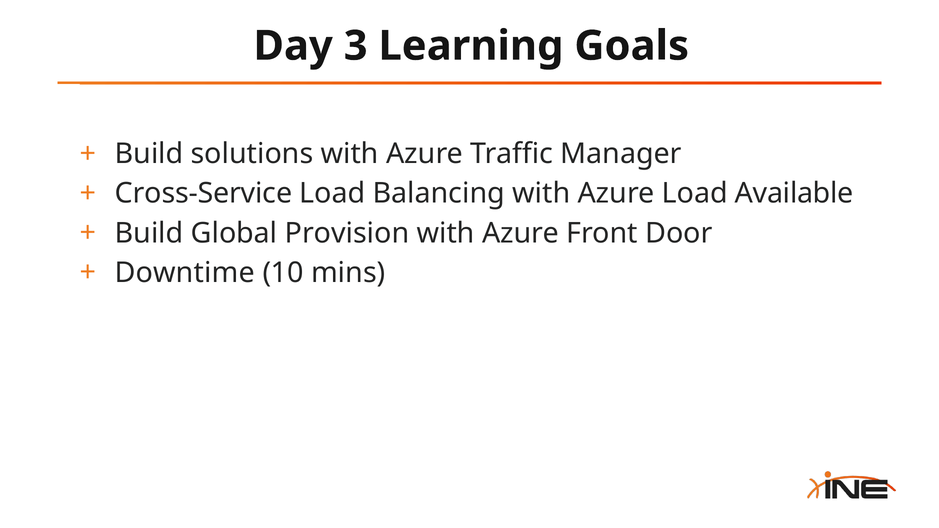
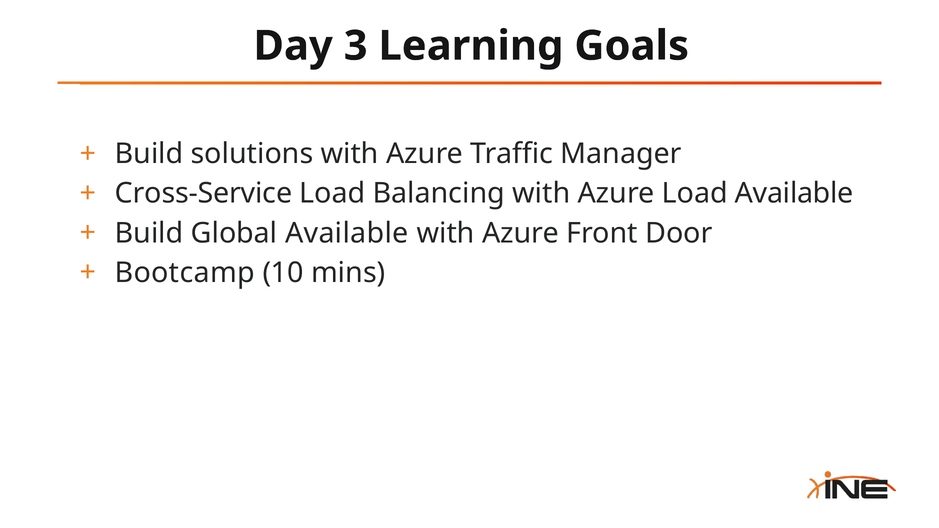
Global Provision: Provision -> Available
Downtime: Downtime -> Bootcamp
